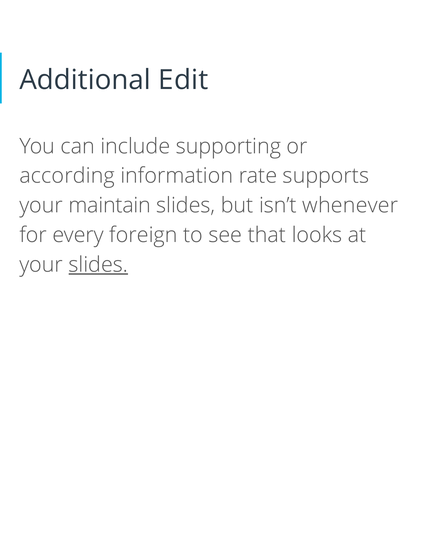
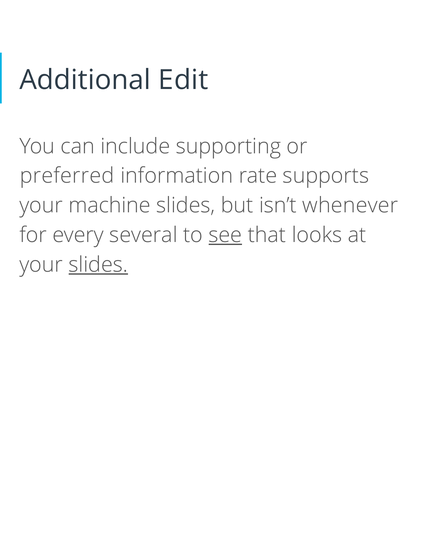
according: according -> preferred
maintain: maintain -> machine
foreign: foreign -> several
see underline: none -> present
